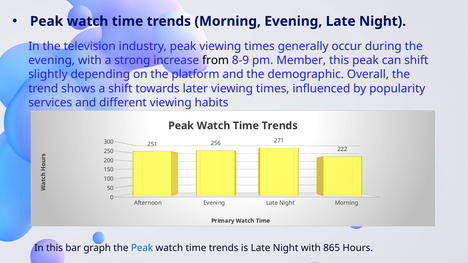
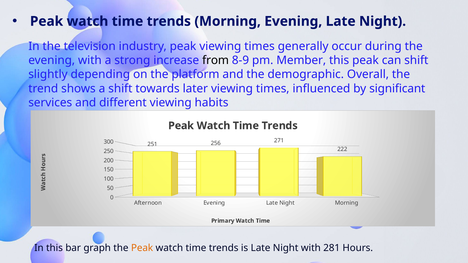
popularity: popularity -> significant
Peak at (142, 248) colour: blue -> orange
865: 865 -> 281
